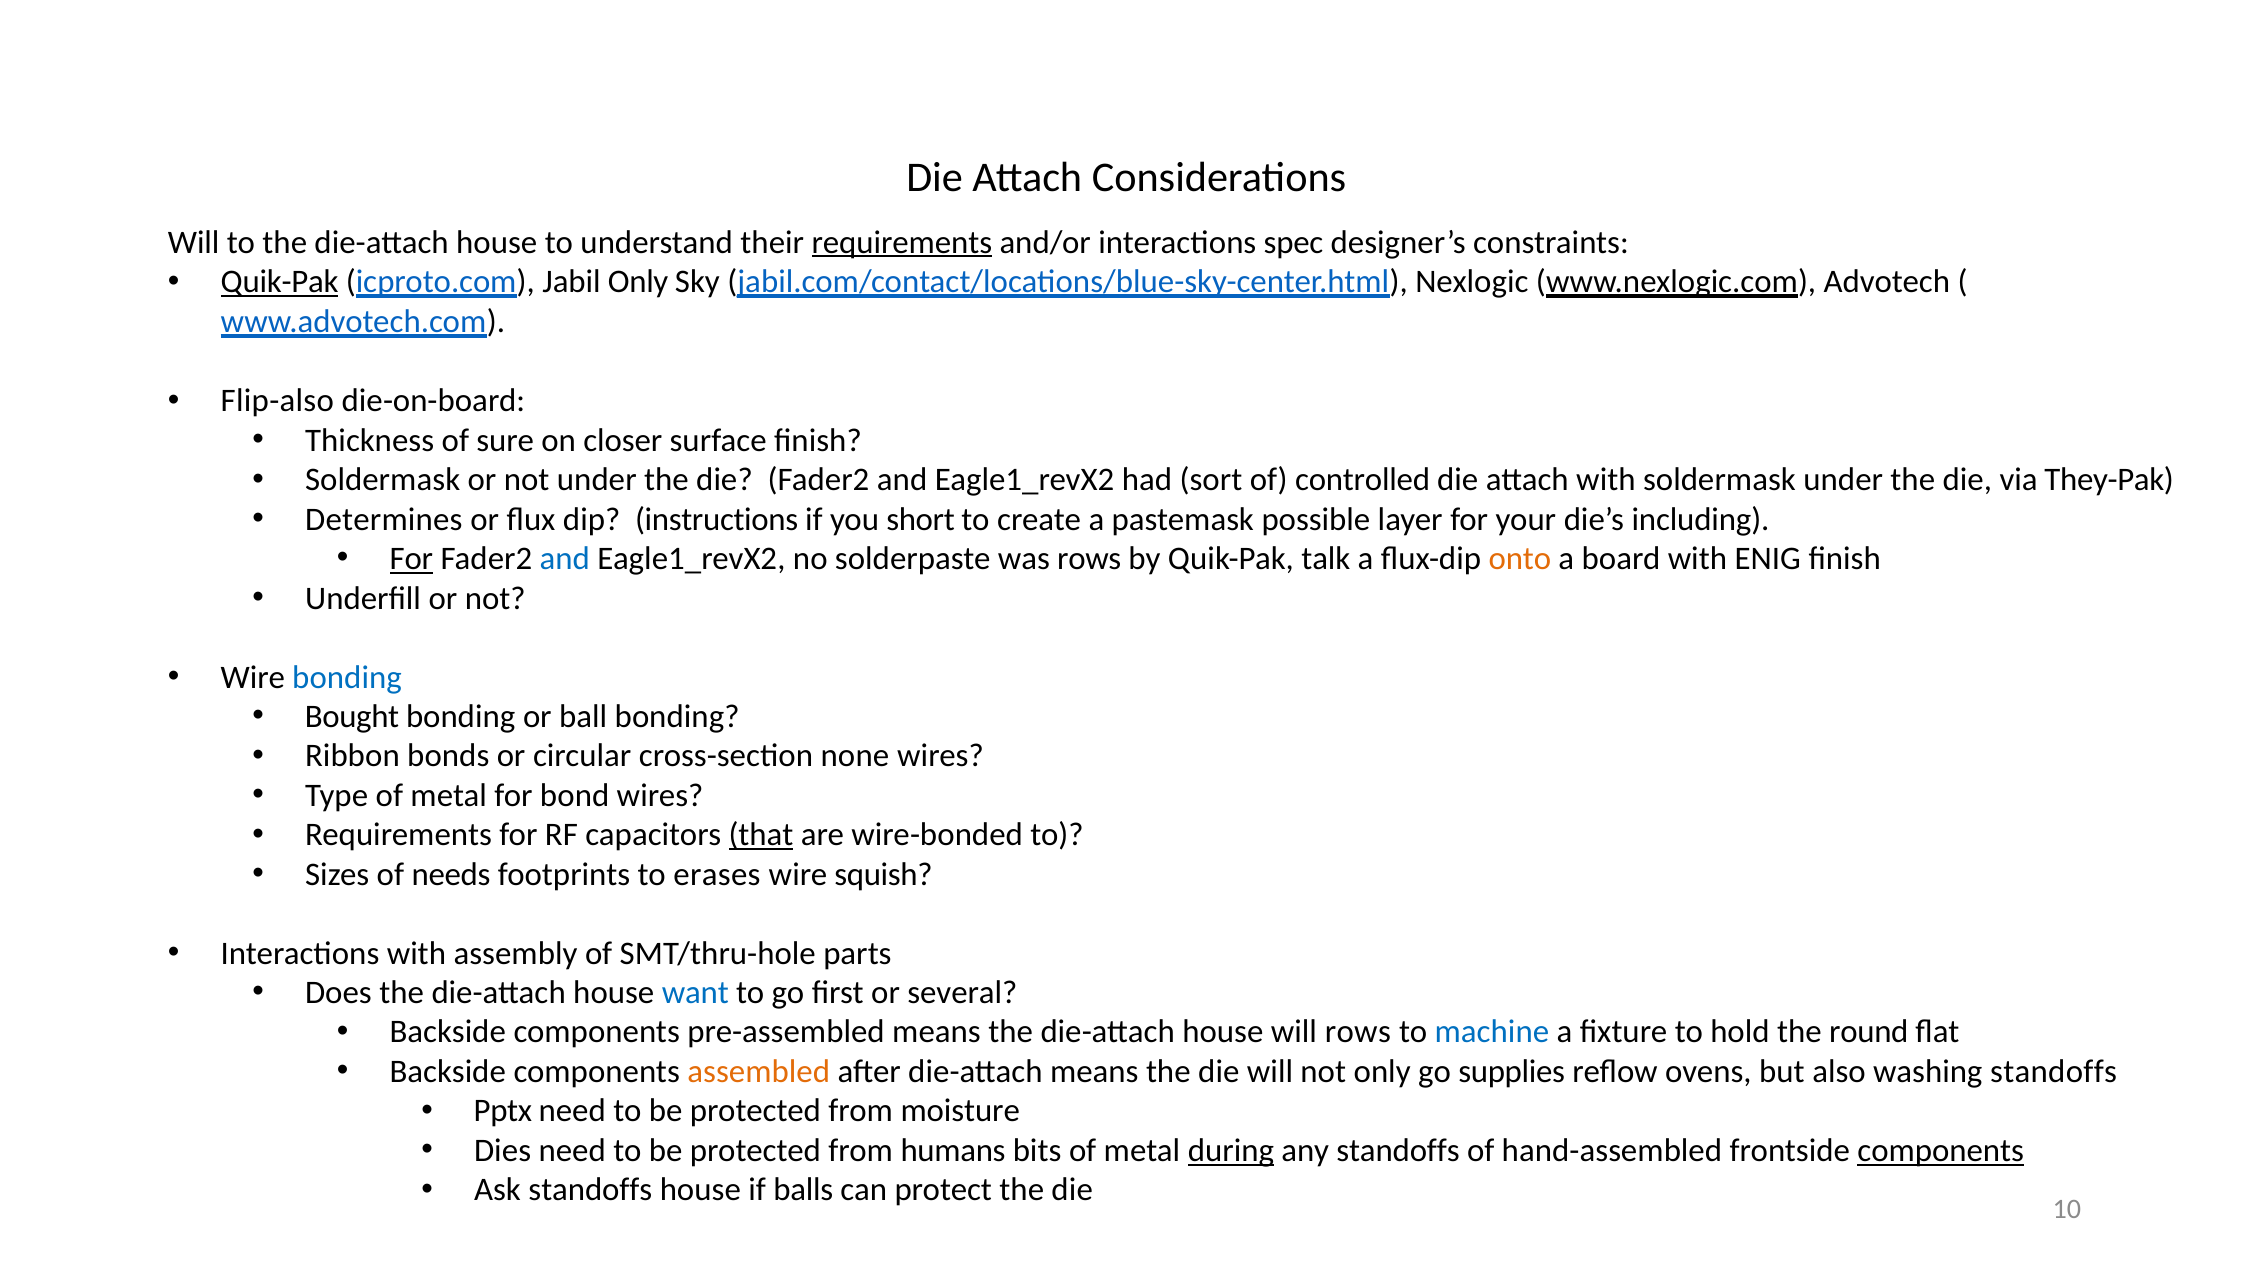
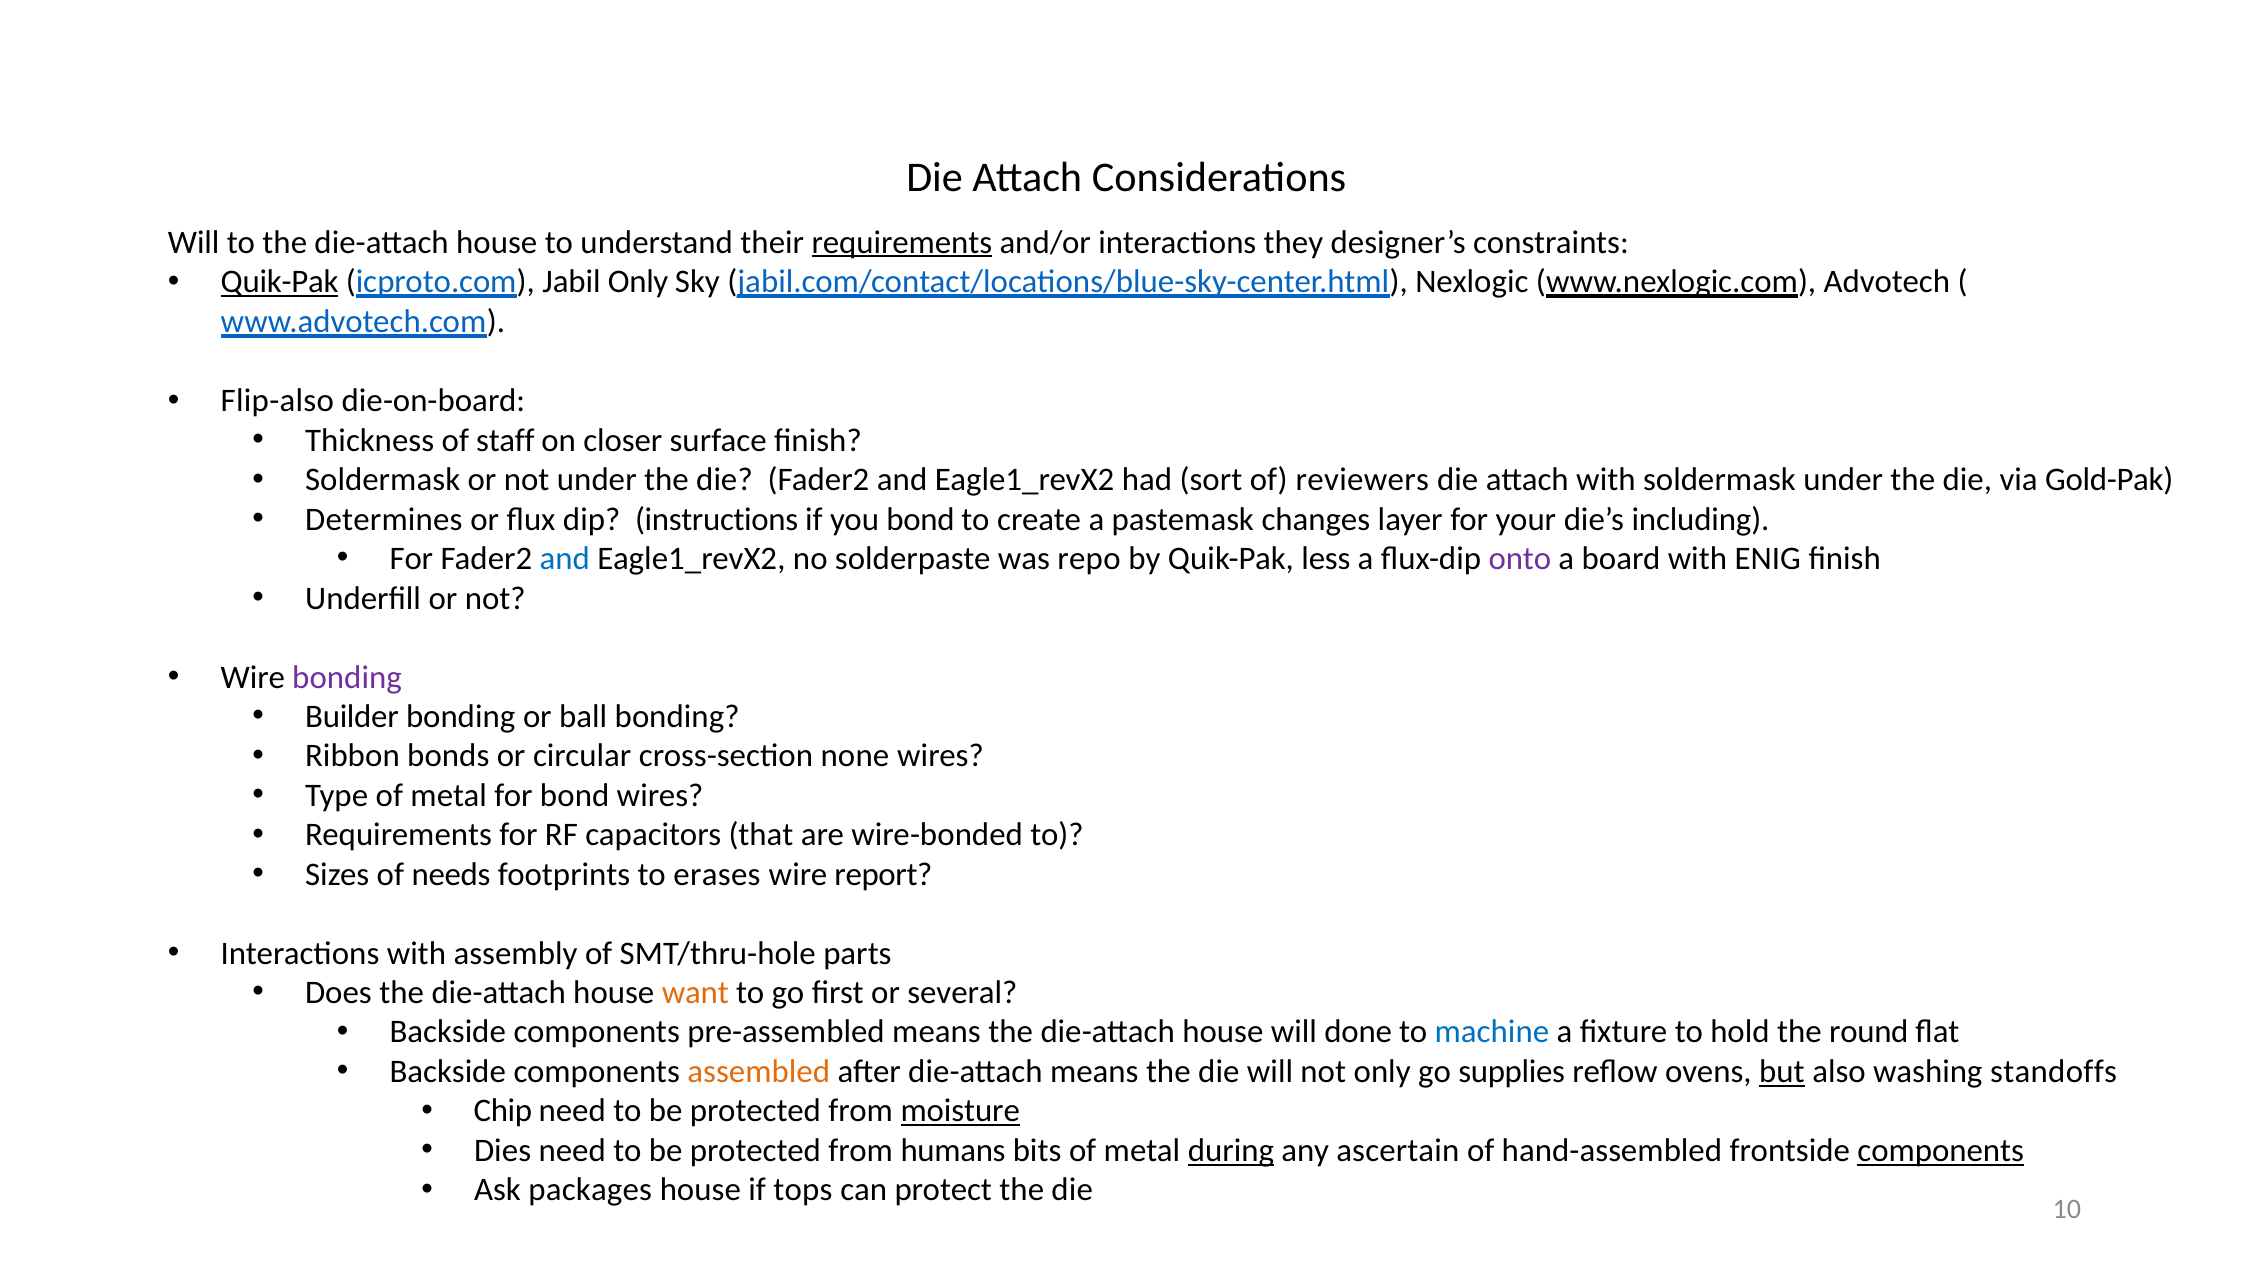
spec: spec -> they
sure: sure -> staff
controlled: controlled -> reviewers
They-Pak: They-Pak -> Gold-Pak
you short: short -> bond
possible: possible -> changes
For at (411, 559) underline: present -> none
was rows: rows -> repo
talk: talk -> less
onto colour: orange -> purple
bonding at (347, 677) colour: blue -> purple
Bought: Bought -> Builder
that underline: present -> none
squish: squish -> report
want colour: blue -> orange
will rows: rows -> done
but underline: none -> present
Pptx: Pptx -> Chip
moisture underline: none -> present
any standoffs: standoffs -> ascertain
Ask standoffs: standoffs -> packages
balls: balls -> tops
